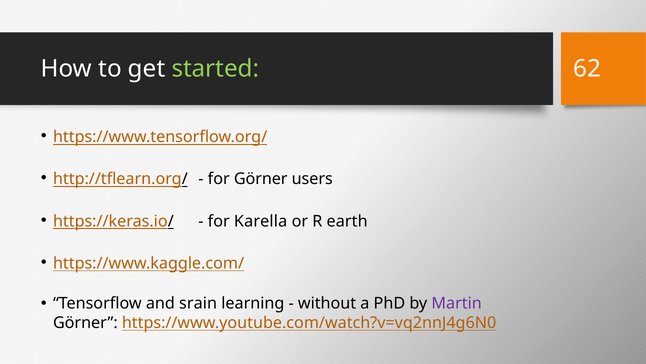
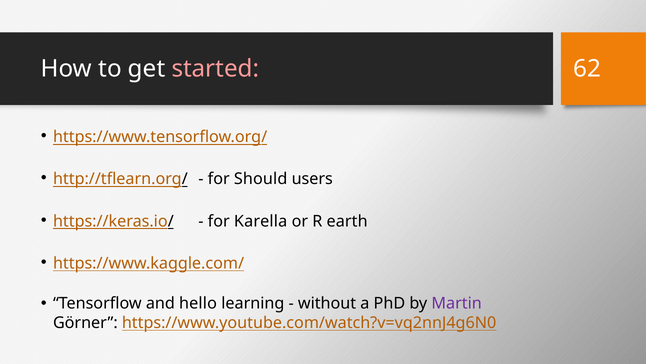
started colour: light green -> pink
for Görner: Görner -> Should
srain: srain -> hello
